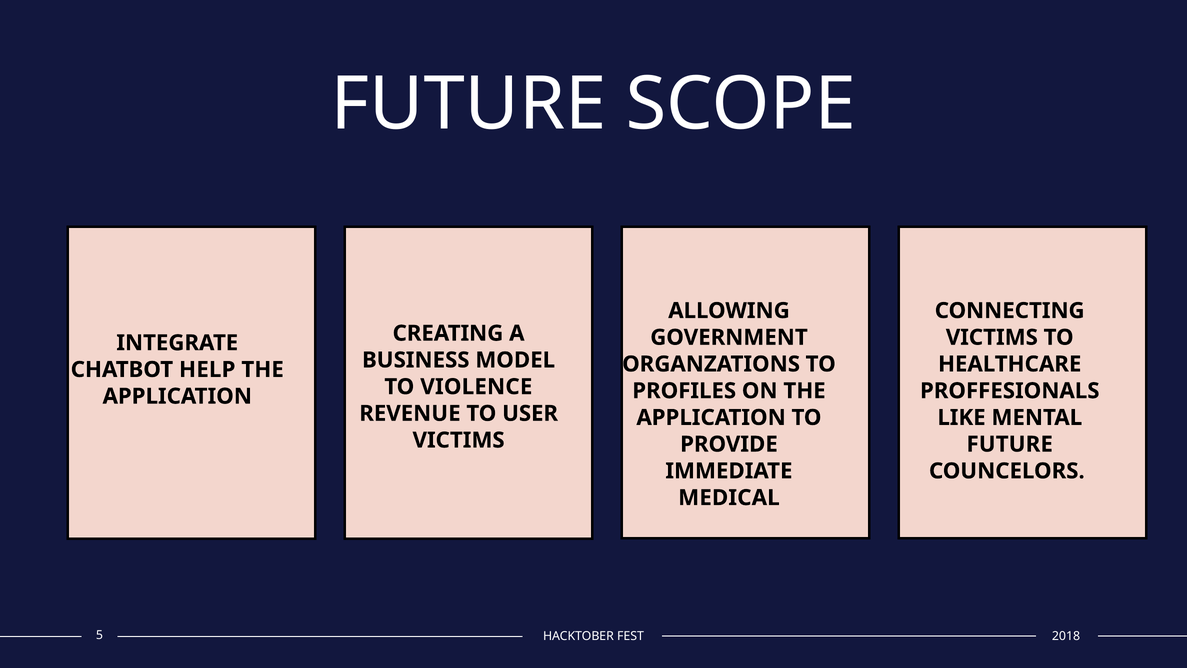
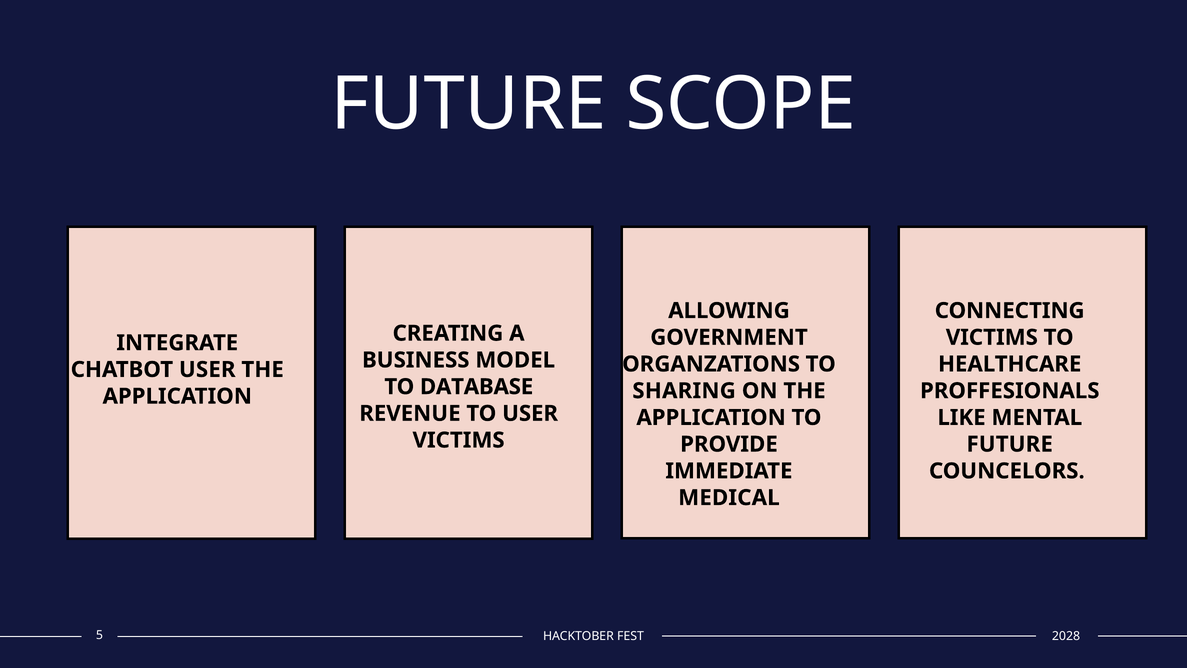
CHATBOT HELP: HELP -> USER
VIOLENCE: VIOLENCE -> DATABASE
PROFILES: PROFILES -> SHARING
2018: 2018 -> 2028
